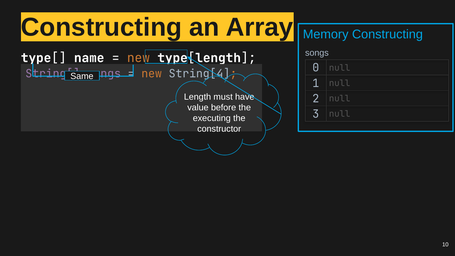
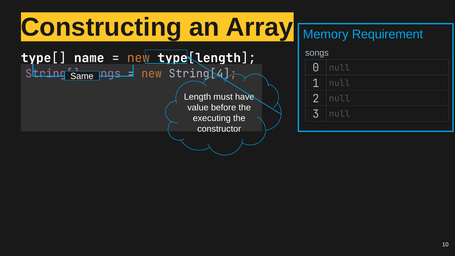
Memory Constructing: Constructing -> Requirement
